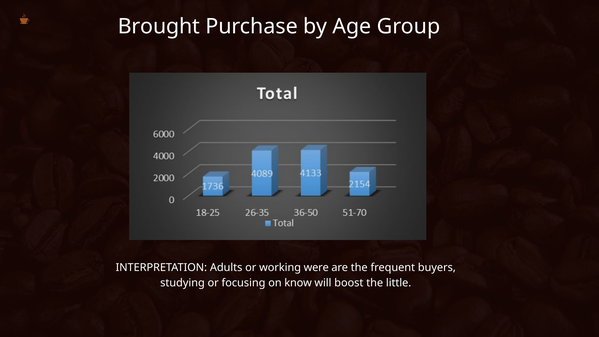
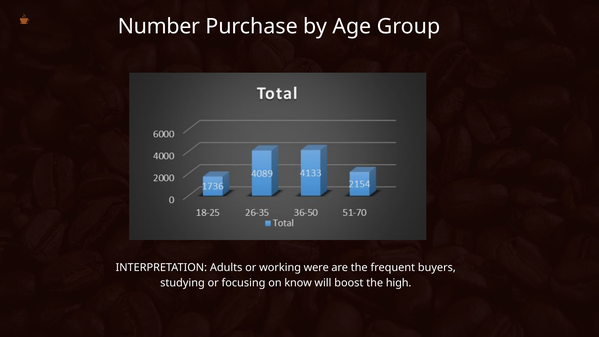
Brought: Brought -> Number
little: little -> high
